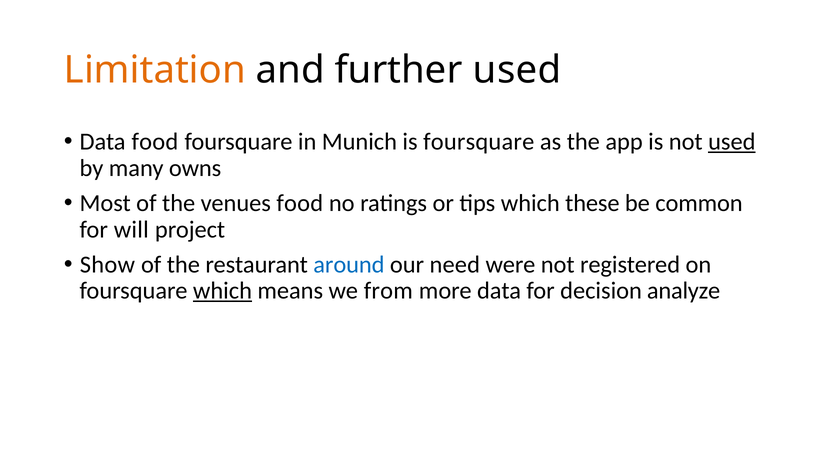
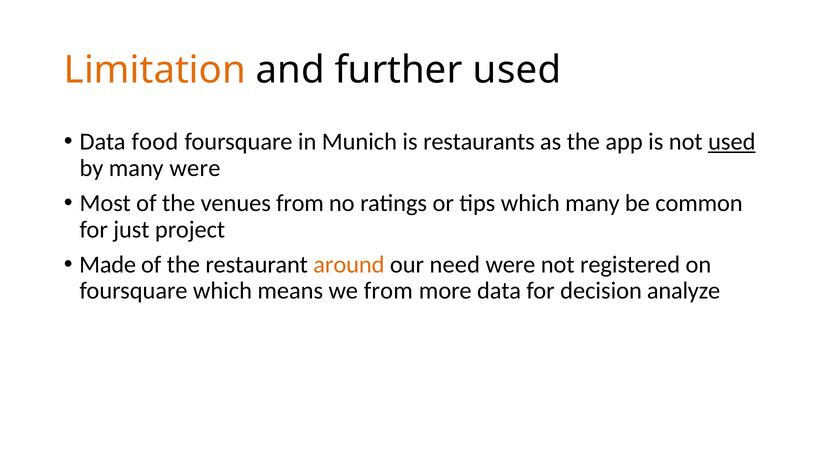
is foursquare: foursquare -> restaurants
many owns: owns -> were
venues food: food -> from
which these: these -> many
will: will -> just
Show: Show -> Made
around colour: blue -> orange
which at (222, 291) underline: present -> none
